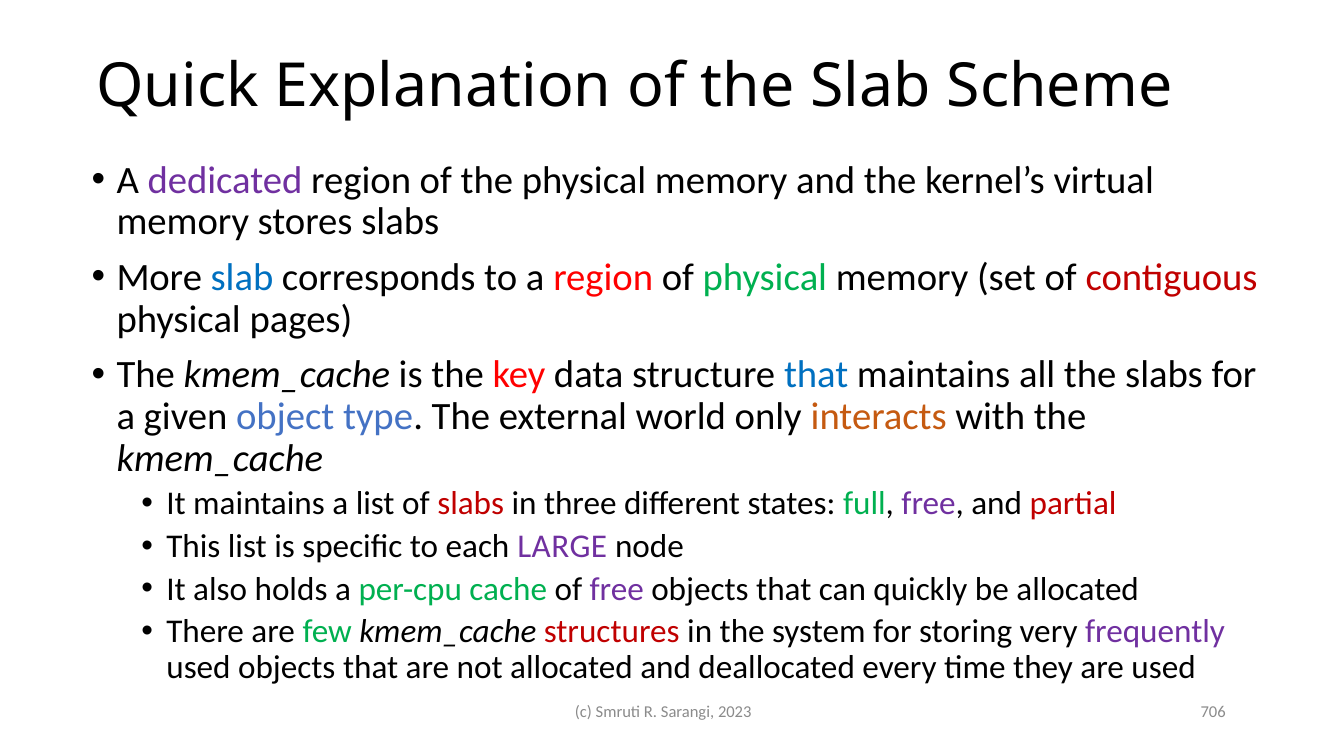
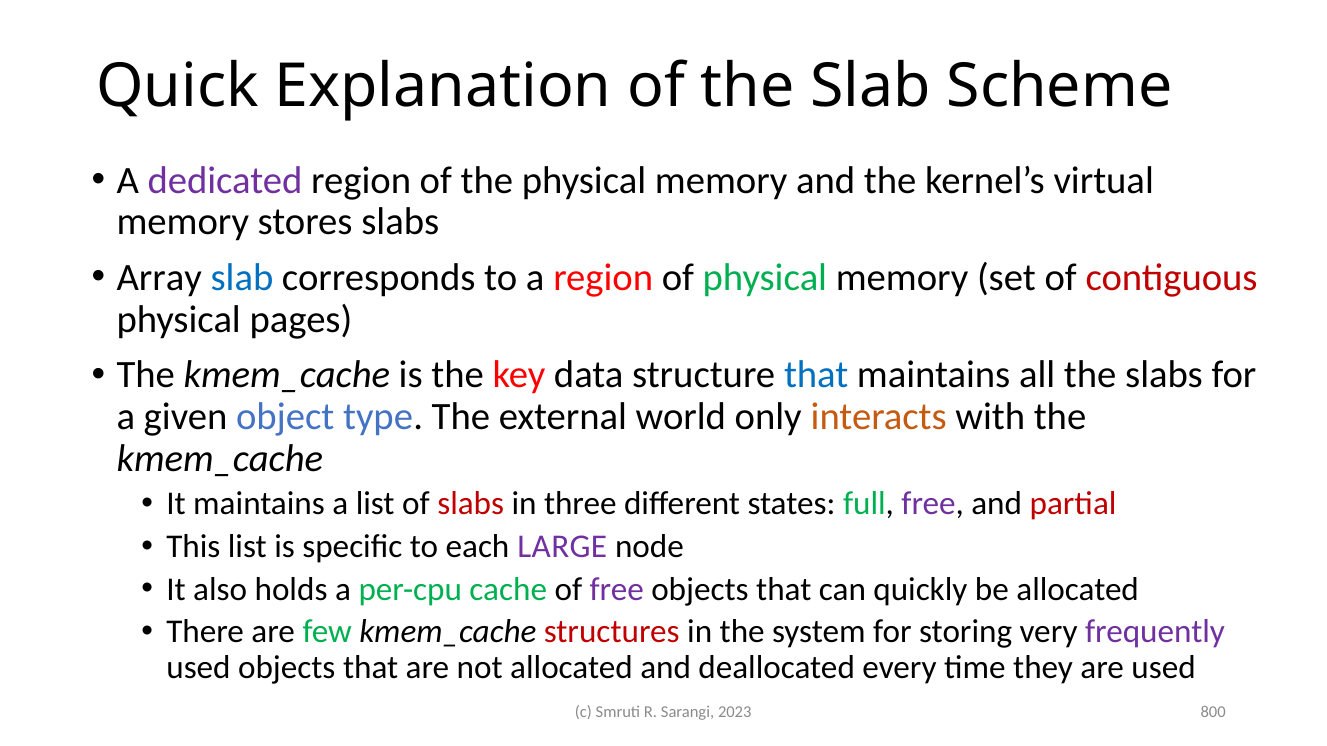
More: More -> Array
706: 706 -> 800
